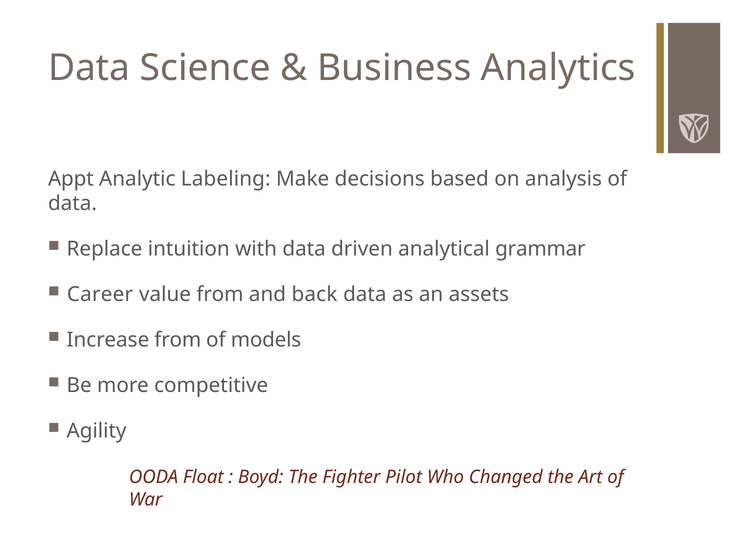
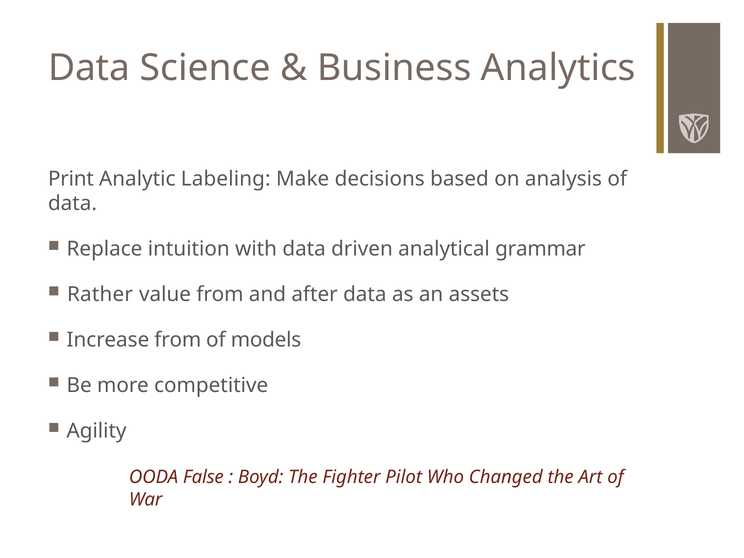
Appt: Appt -> Print
Career: Career -> Rather
back: back -> after
Float: Float -> False
